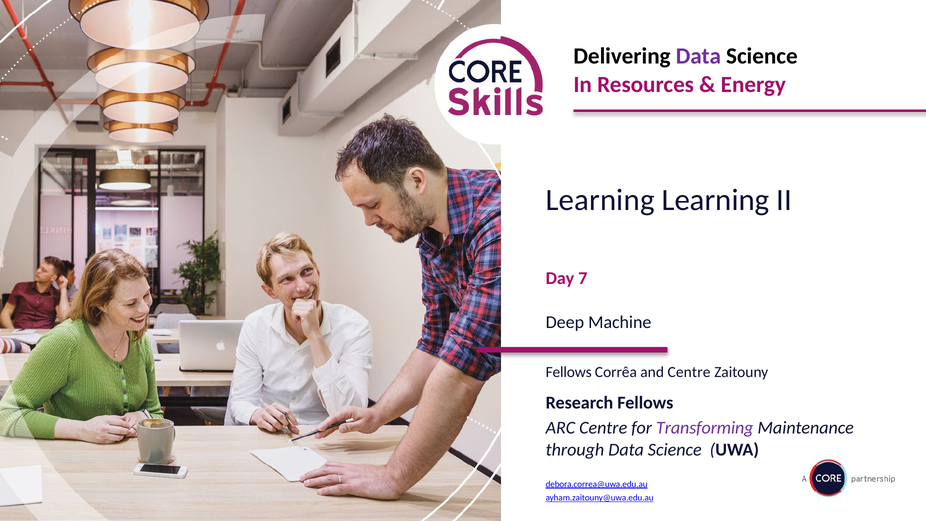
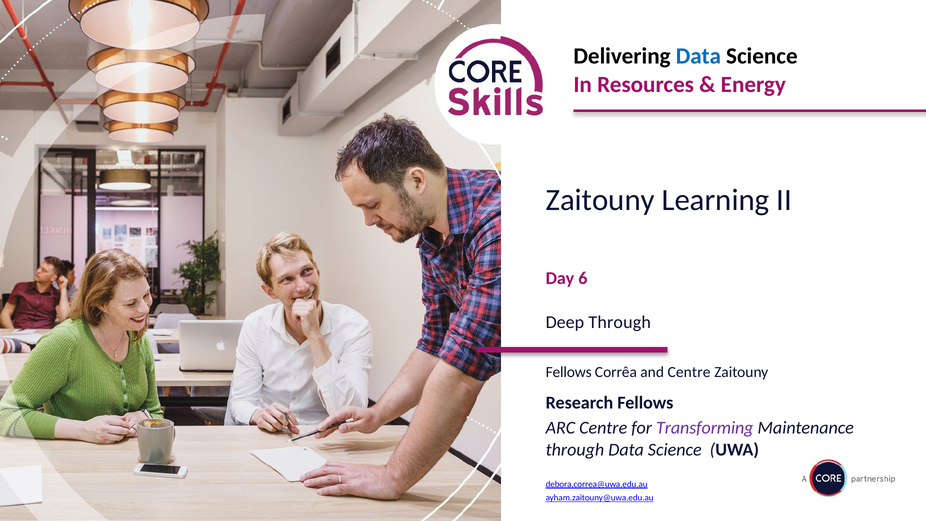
Data at (698, 56) colour: purple -> blue
Learning at (600, 200): Learning -> Zaitouny
7: 7 -> 6
Deep Machine: Machine -> Through
